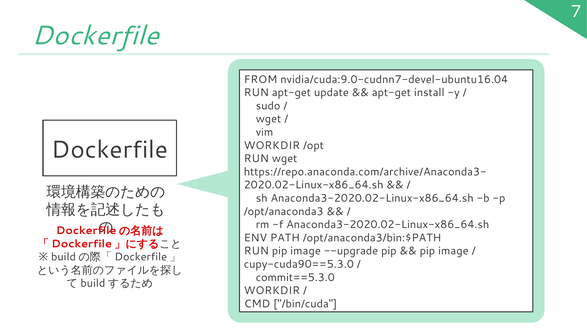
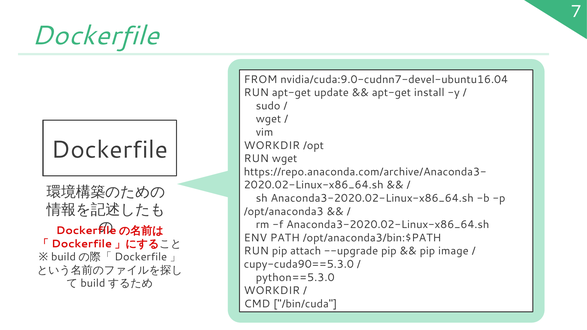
RUN pip image: image -> attach
commit==5.3.0: commit==5.3.0 -> python==5.3.0
